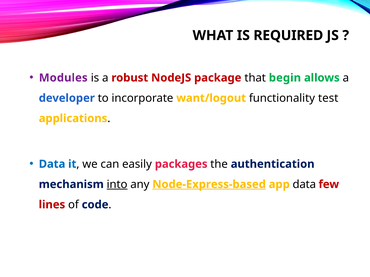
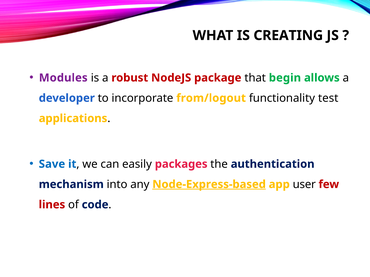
REQUIRED: REQUIRED -> CREATING
want/logout: want/logout -> from/logout
Data at (52, 164): Data -> Save
into underline: present -> none
app data: data -> user
